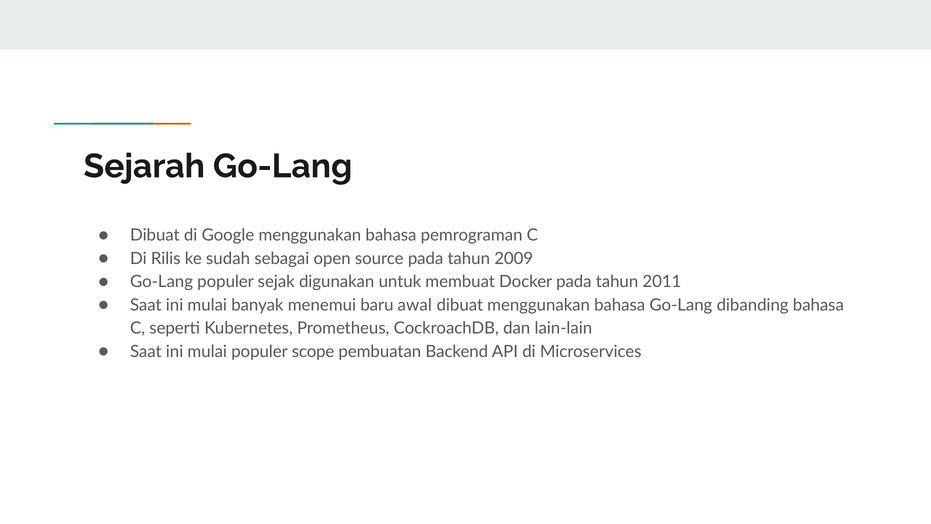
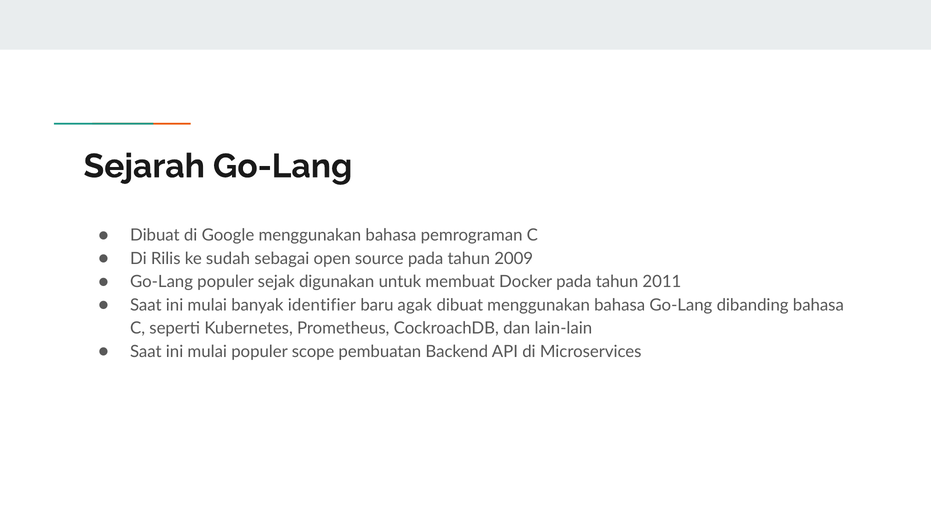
menemui: menemui -> identifier
awal: awal -> agak
